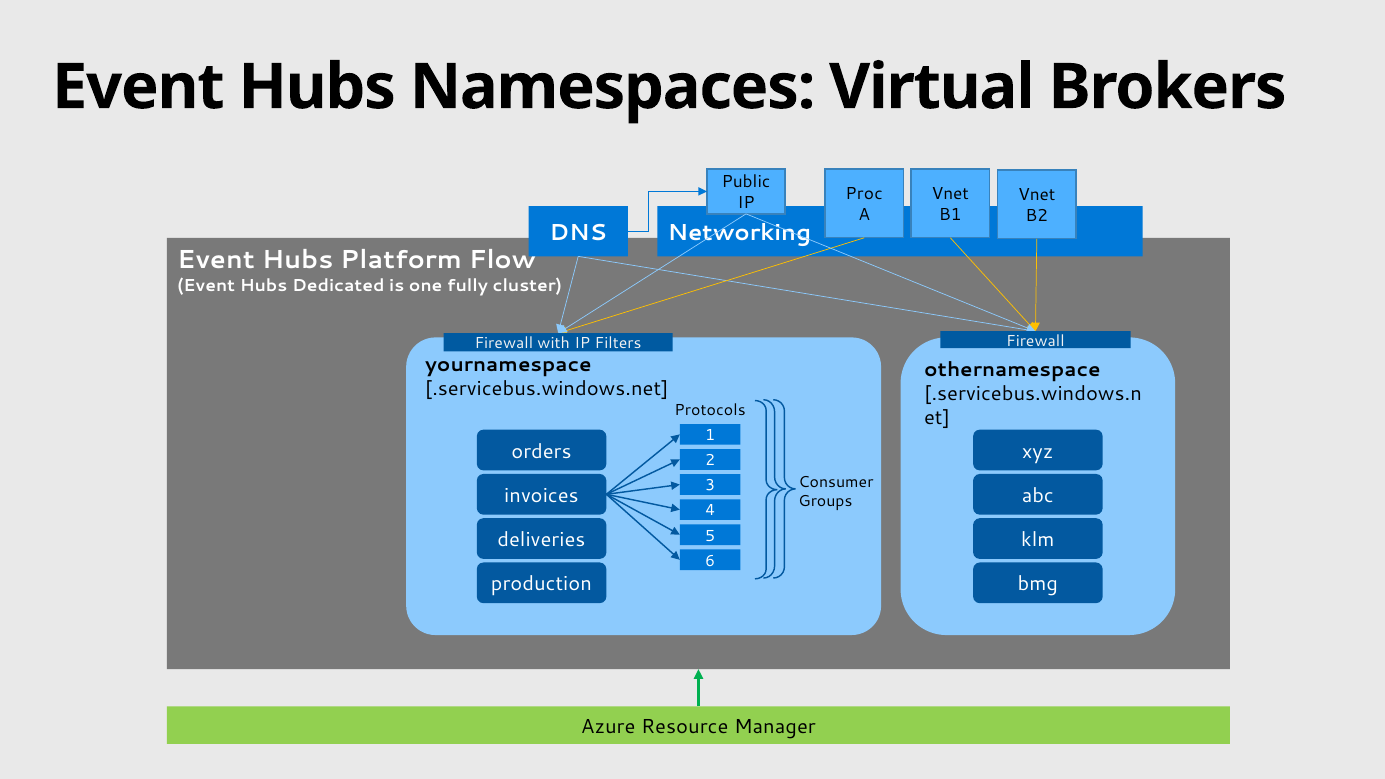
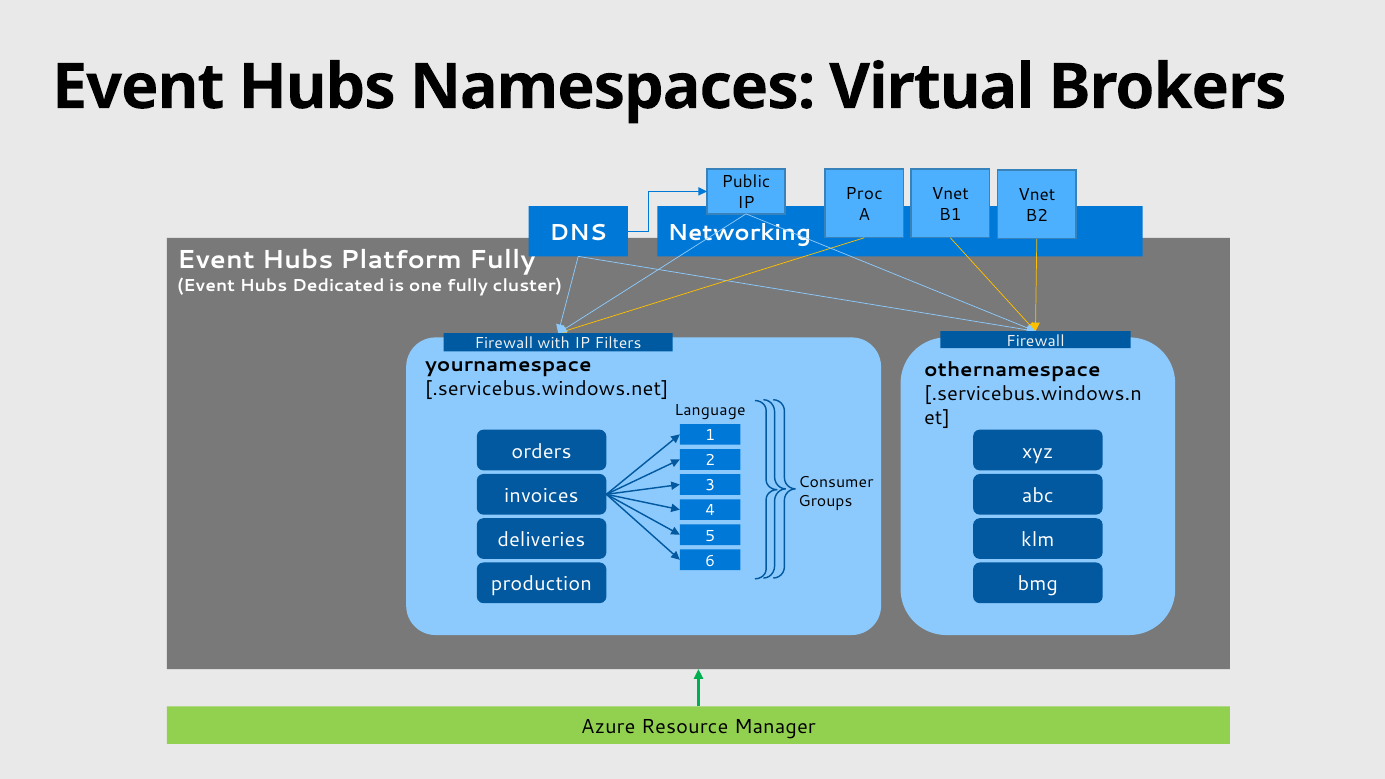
Platform Flow: Flow -> Fully
Protocols: Protocols -> Language
